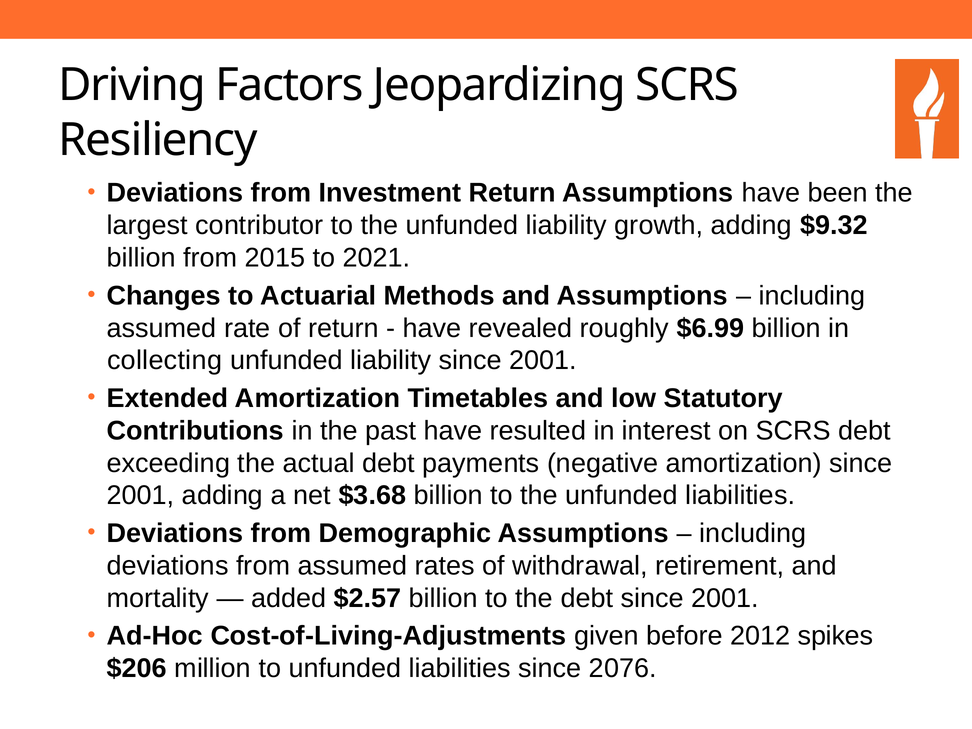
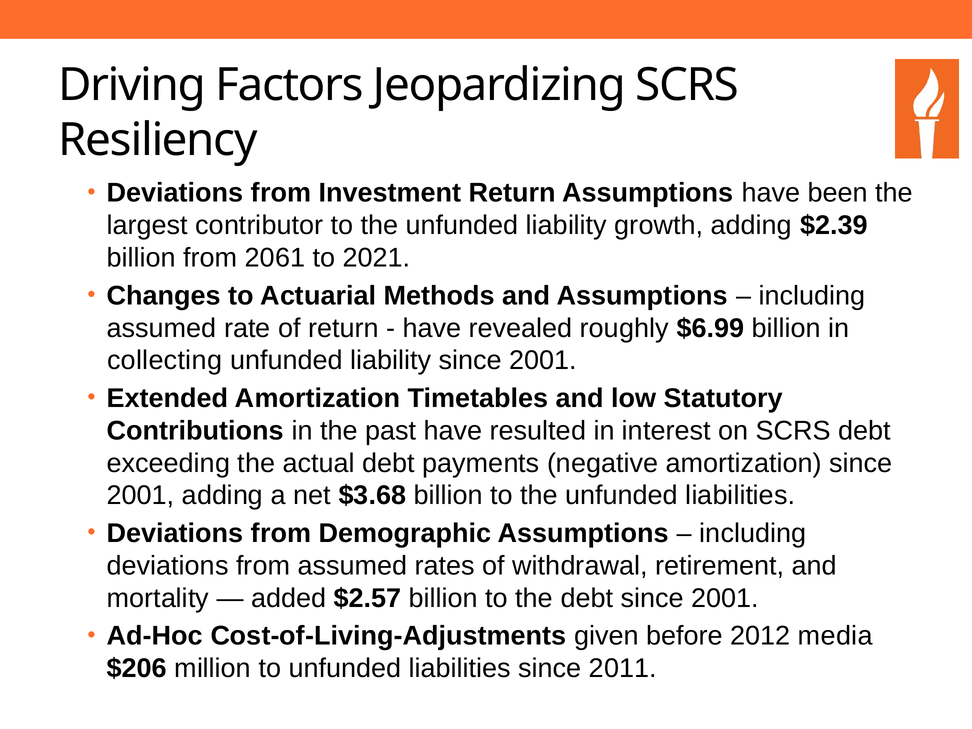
$9.32: $9.32 -> $2.39
2015: 2015 -> 2061
spikes: spikes -> media
2076: 2076 -> 2011
